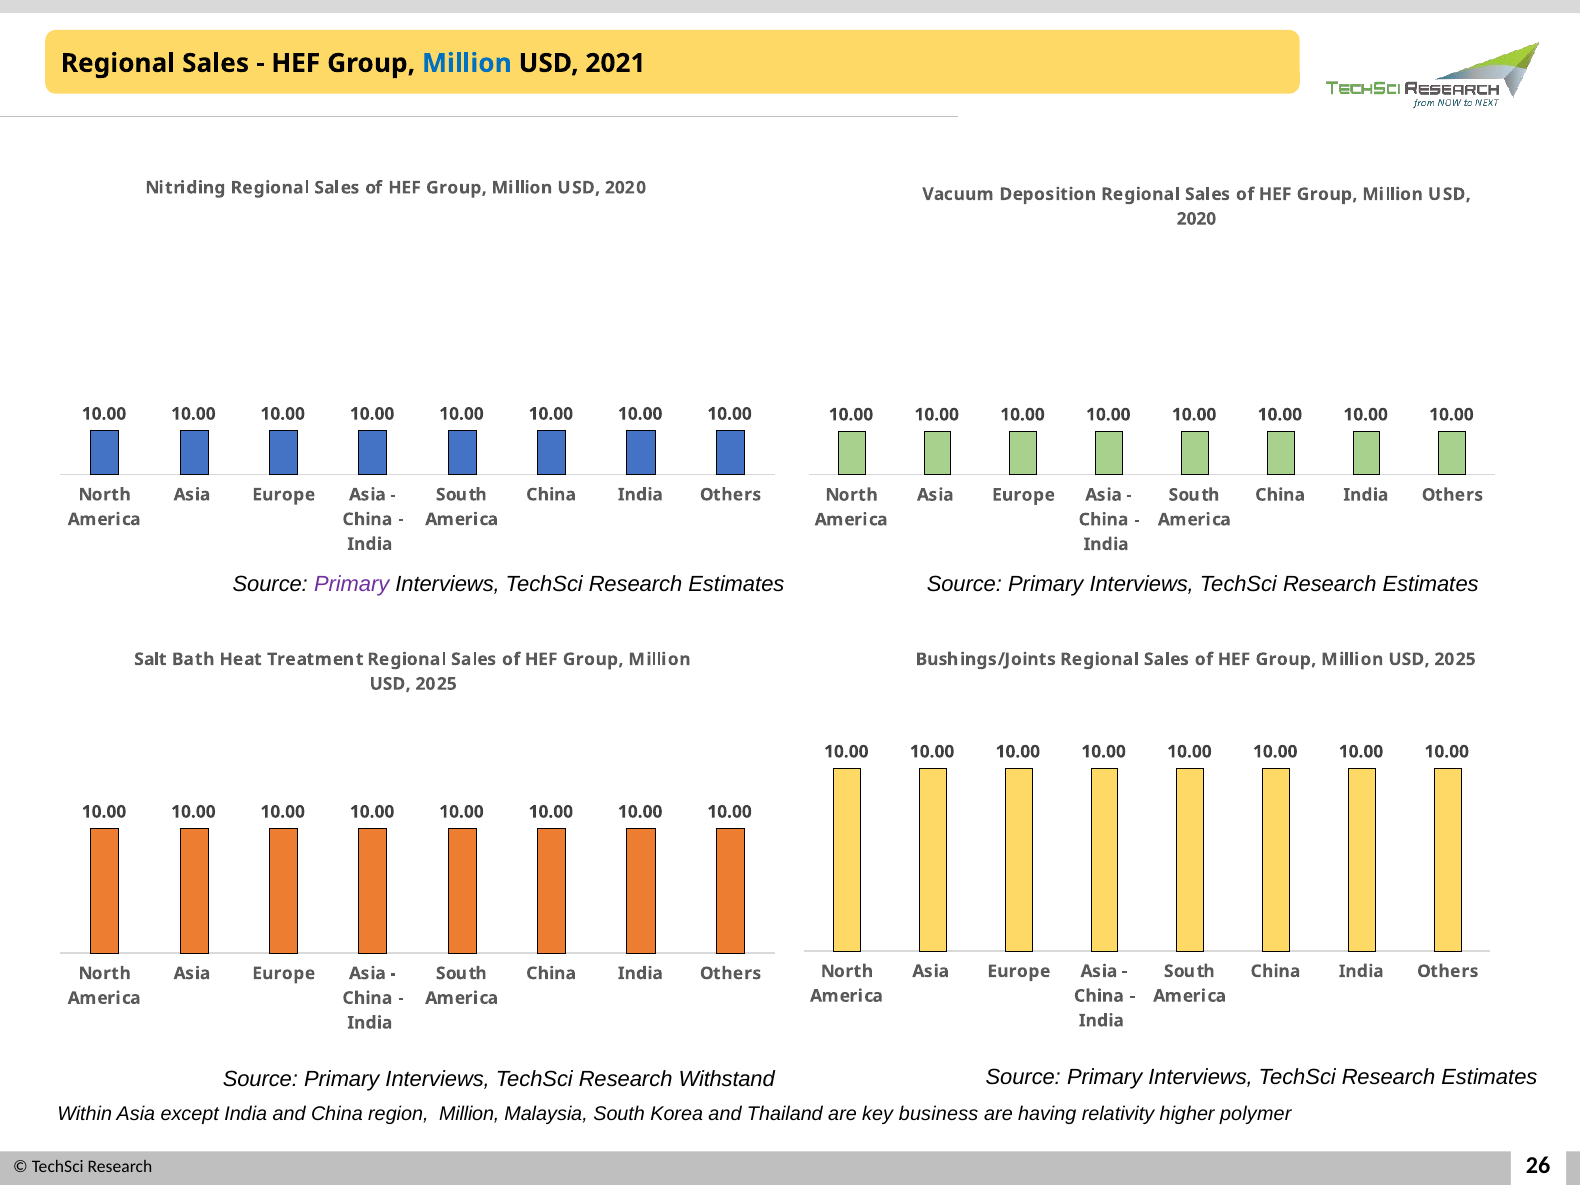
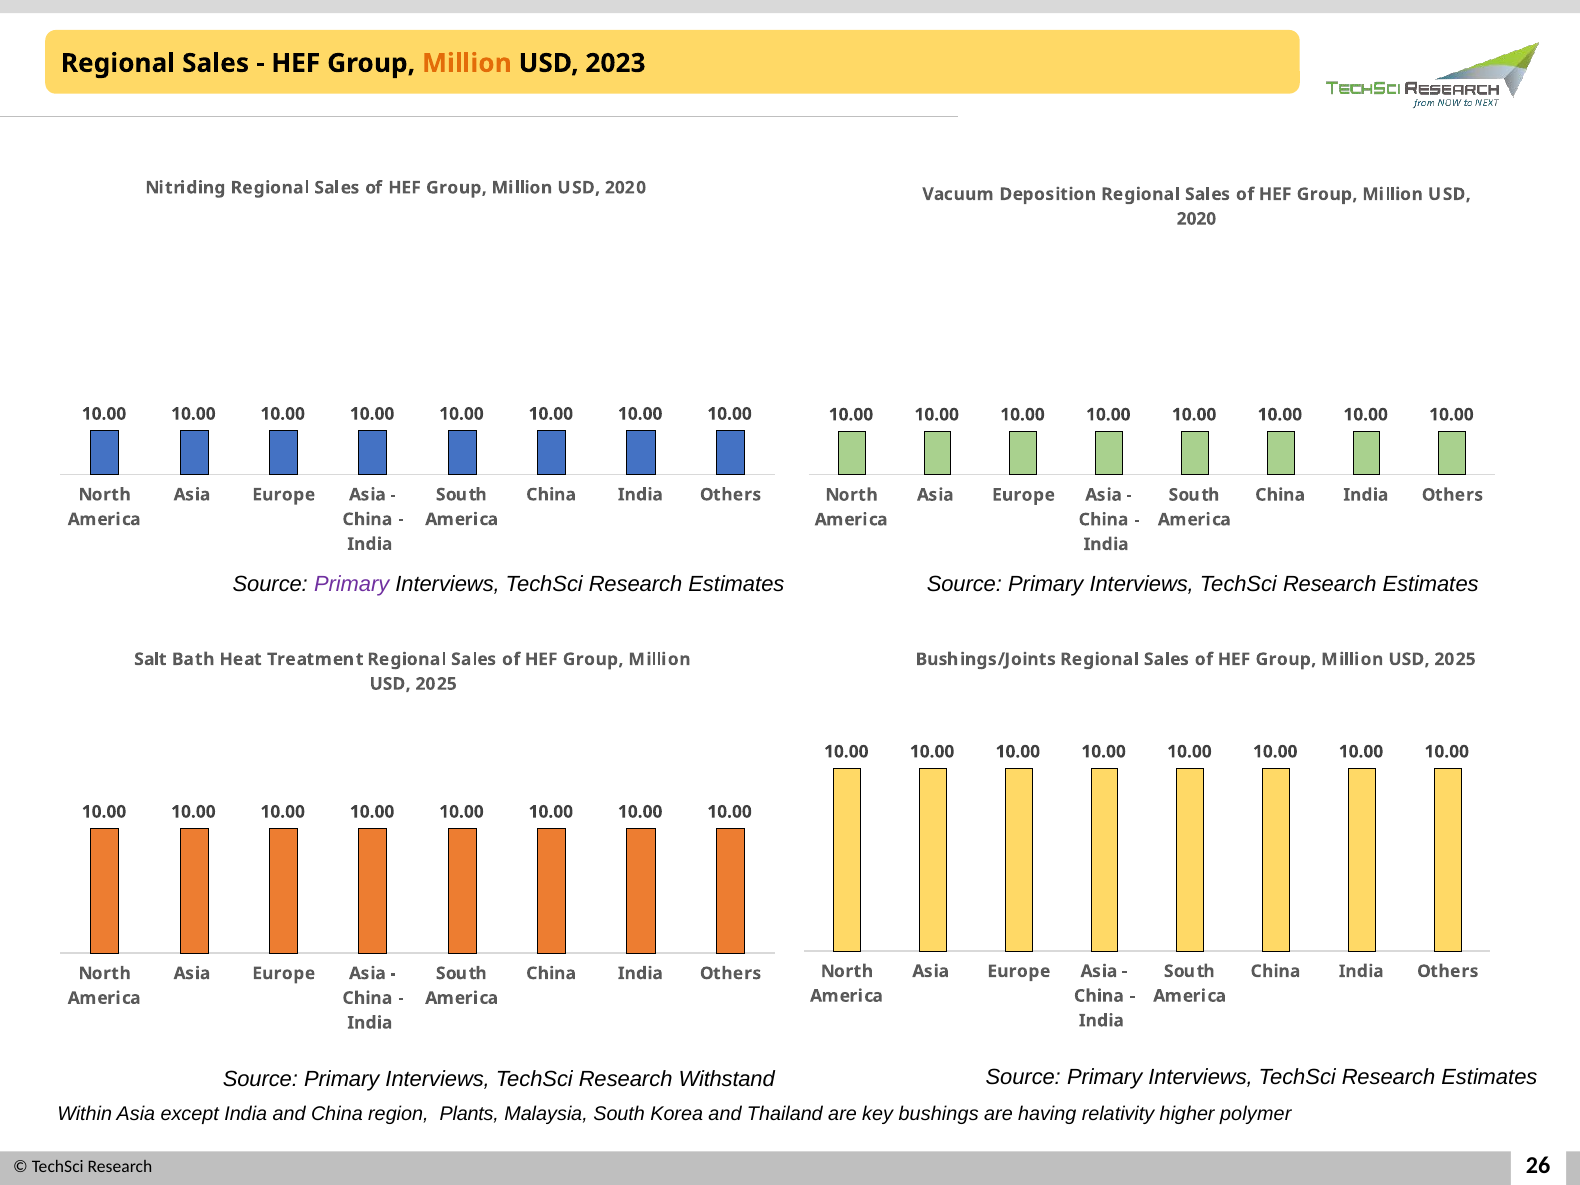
Million at (467, 63) colour: blue -> orange
2021: 2021 -> 2023
region Million: Million -> Plants
business: business -> bushings
